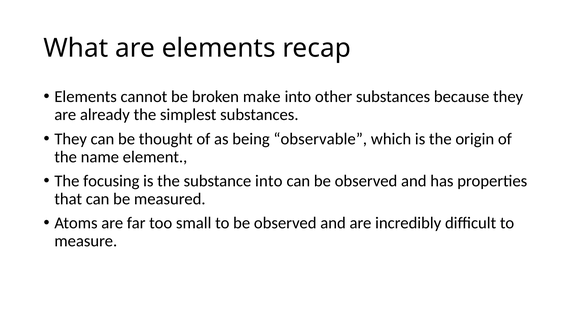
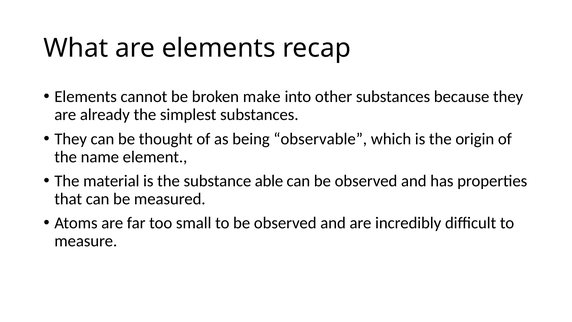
focusing: focusing -> material
substance into: into -> able
